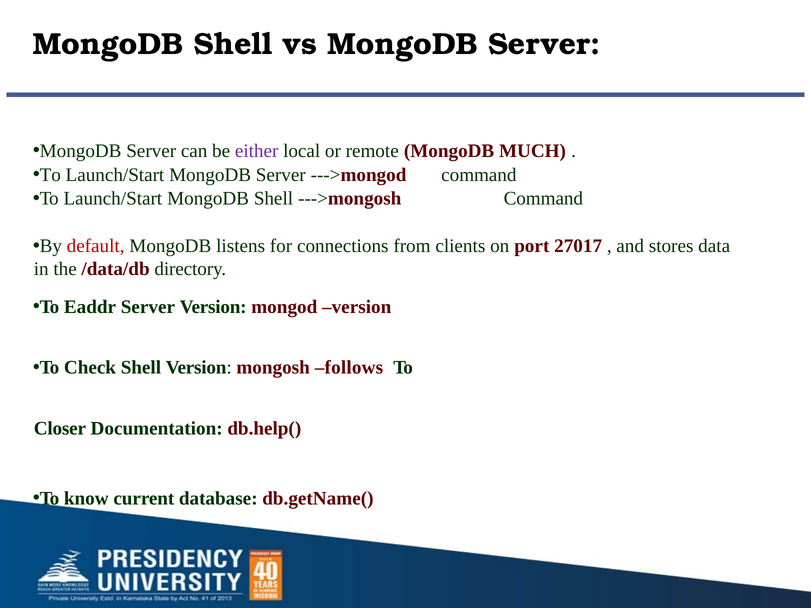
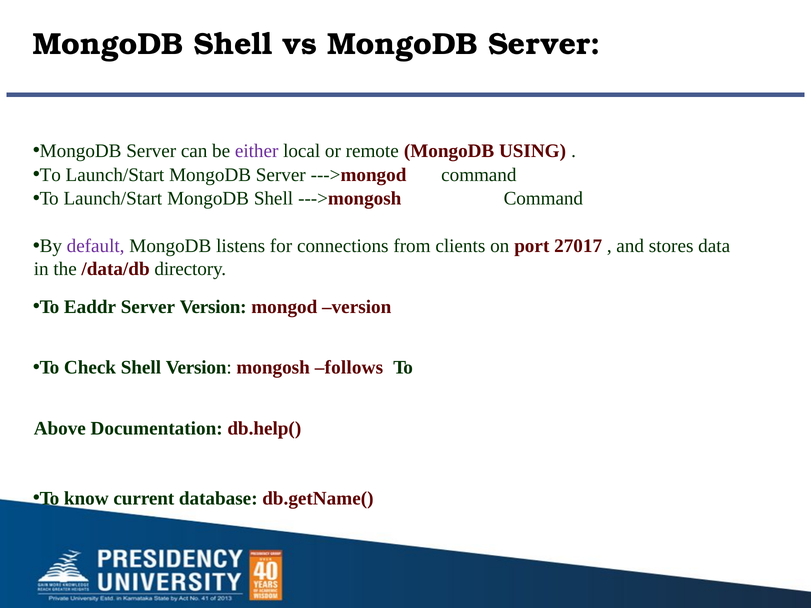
MUCH: MUCH -> USING
default colour: red -> purple
Closer: Closer -> Above
